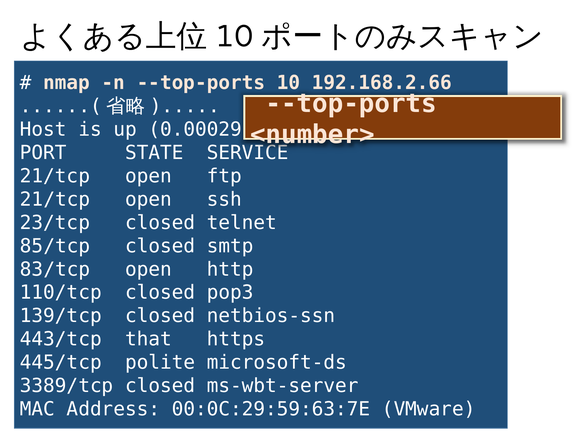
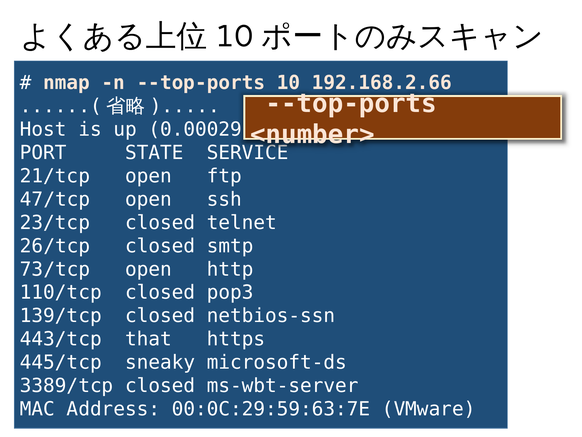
21/tcp at (55, 199): 21/tcp -> 47/tcp
85/tcp: 85/tcp -> 26/tcp
83/tcp: 83/tcp -> 73/tcp
polite: polite -> sneaky
